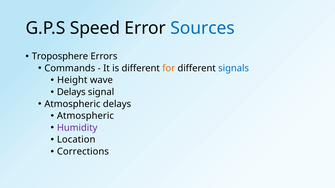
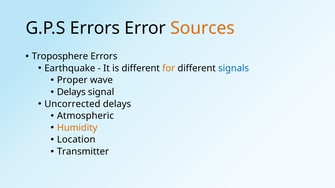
G.P.S Speed: Speed -> Errors
Sources colour: blue -> orange
Commands: Commands -> Earthquake
Height: Height -> Proper
Atmospheric at (72, 104): Atmospheric -> Uncorrected
Humidity colour: purple -> orange
Corrections: Corrections -> Transmitter
